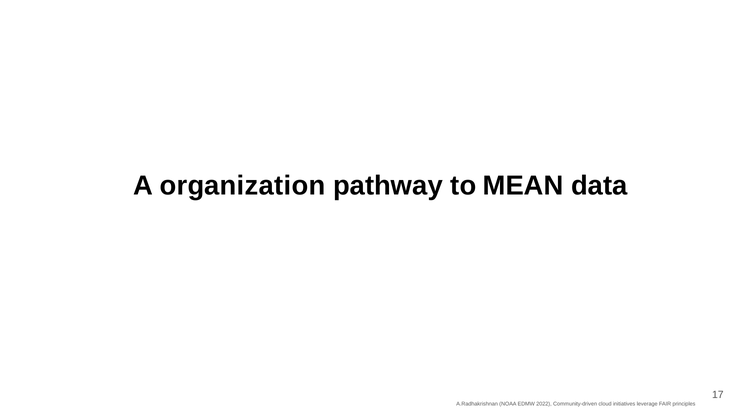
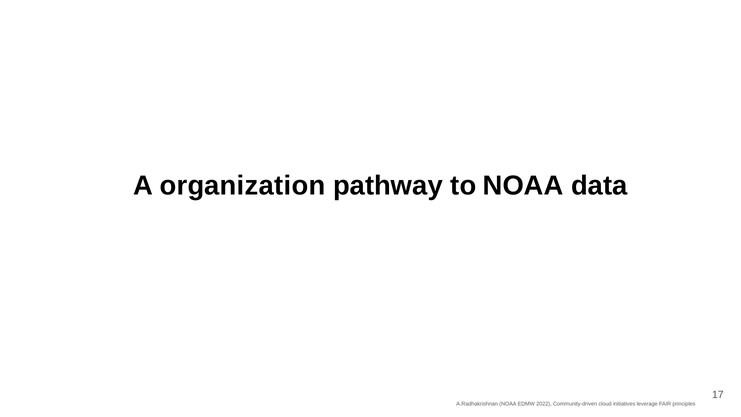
to MEAN: MEAN -> NOAA
